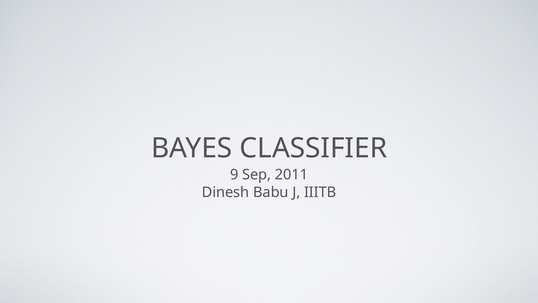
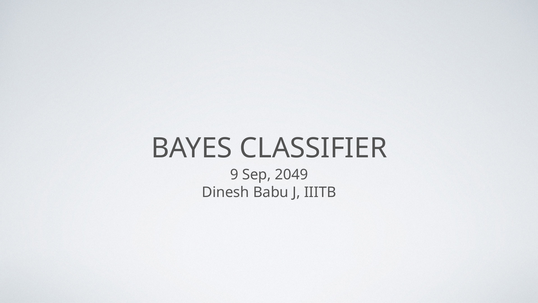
2011: 2011 -> 2049
